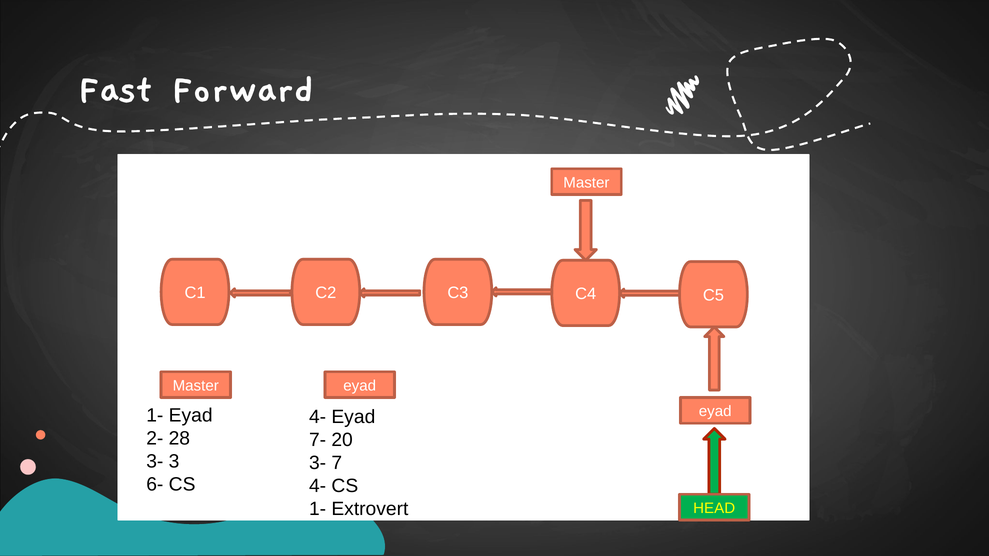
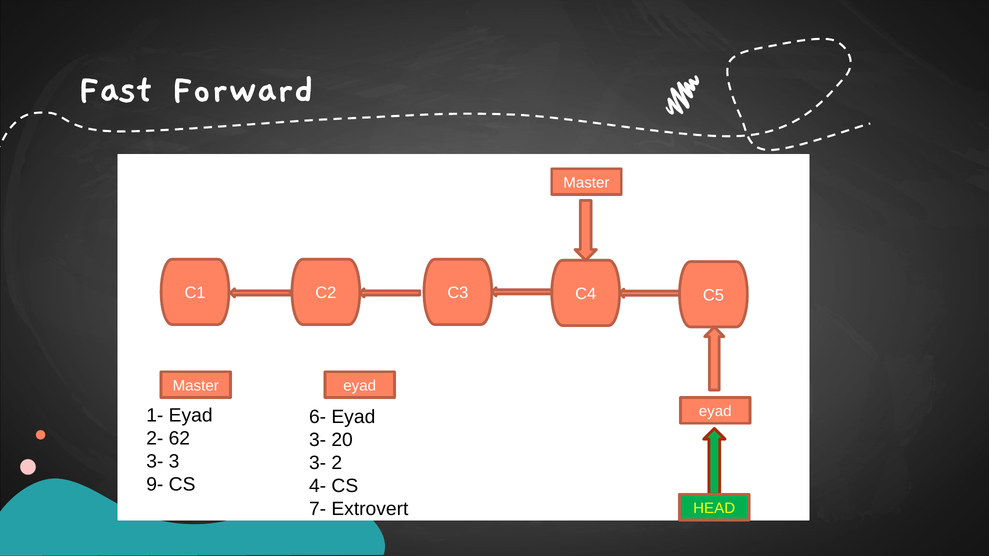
4- at (318, 417): 4- -> 6-
28: 28 -> 62
7- at (318, 440): 7- -> 3-
7: 7 -> 2
6-: 6- -> 9-
1- at (318, 509): 1- -> 7-
